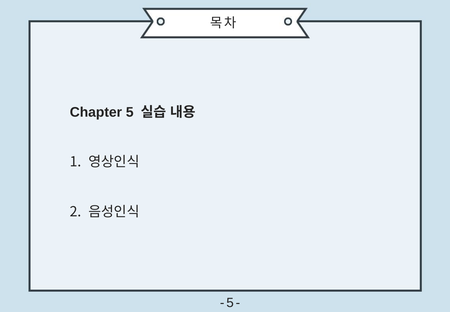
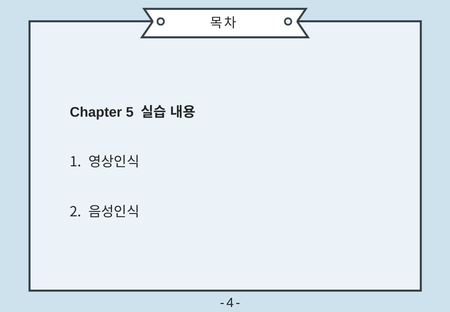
5 at (230, 302): 5 -> 4
